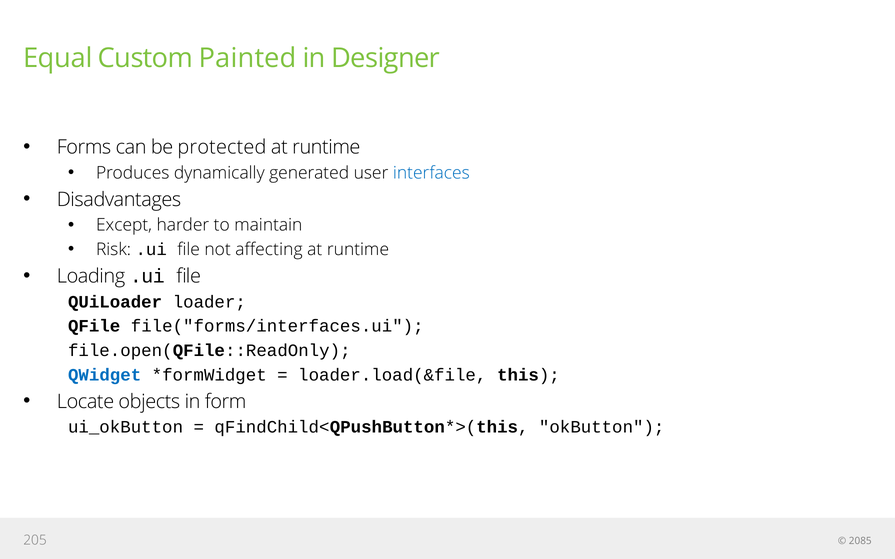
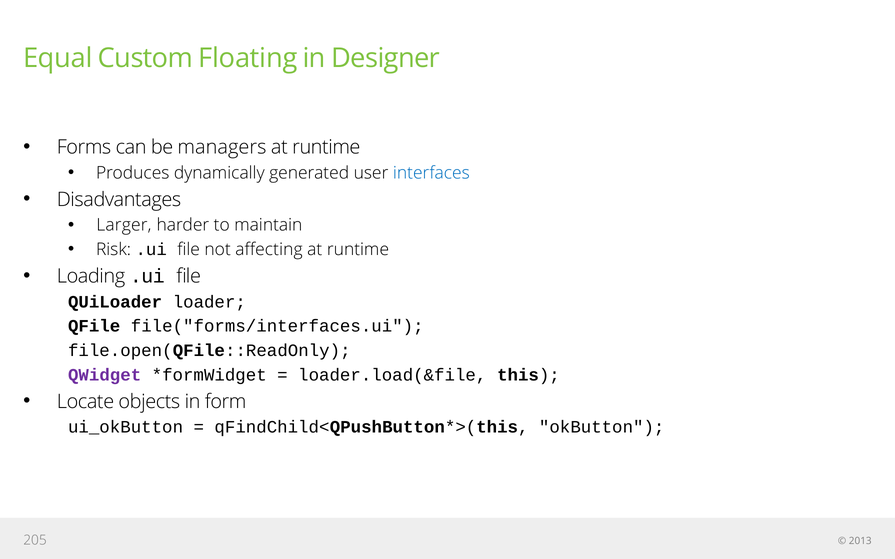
Painted: Painted -> Floating
protected: protected -> managers
Except: Except -> Larger
QWidget colour: blue -> purple
2085: 2085 -> 2013
